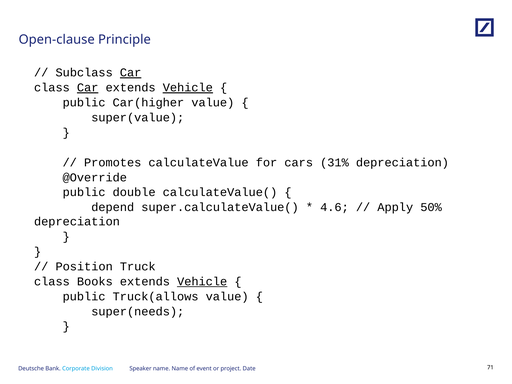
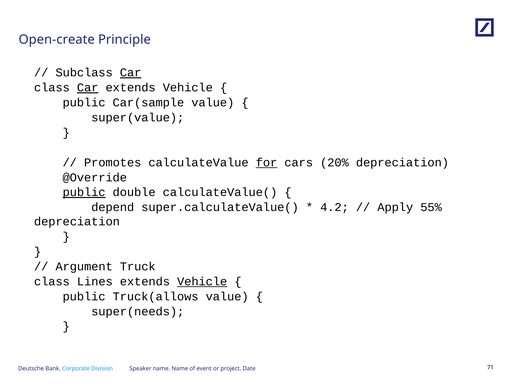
Open-clause: Open-clause -> Open-create
Vehicle at (188, 88) underline: present -> none
Car(higher: Car(higher -> Car(sample
for underline: none -> present
31%: 31% -> 20%
public at (84, 192) underline: none -> present
4.6: 4.6 -> 4.2
50%: 50% -> 55%
Position: Position -> Argument
Books: Books -> Lines
